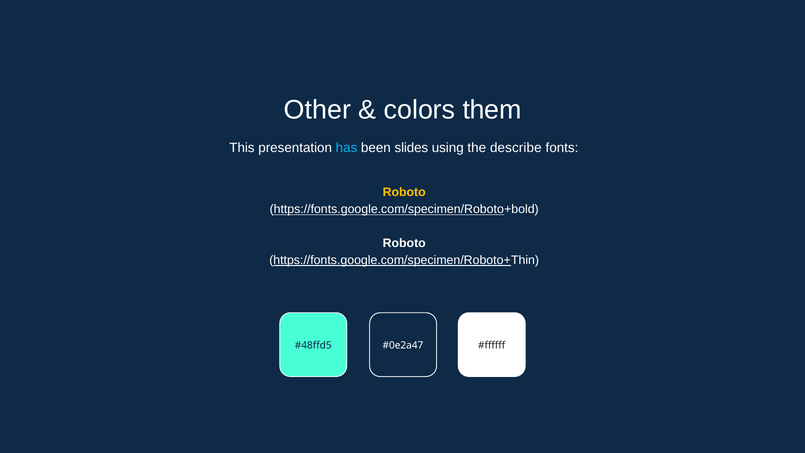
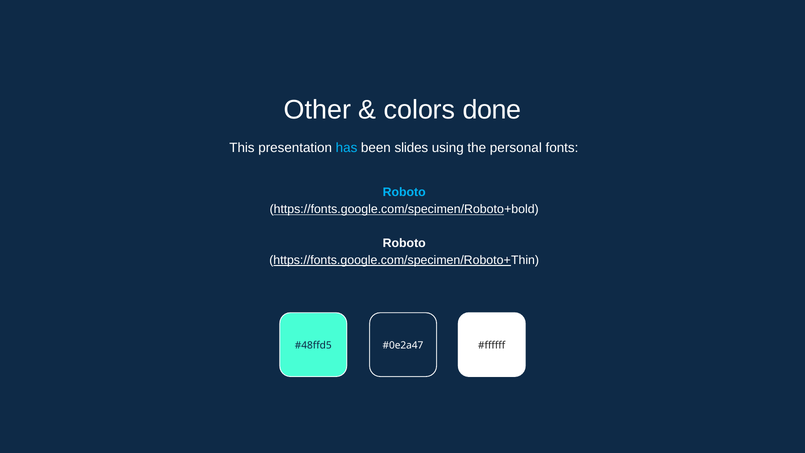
them: them -> done
describe: describe -> personal
Roboto at (404, 192) colour: yellow -> light blue
